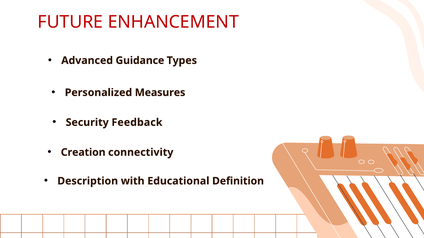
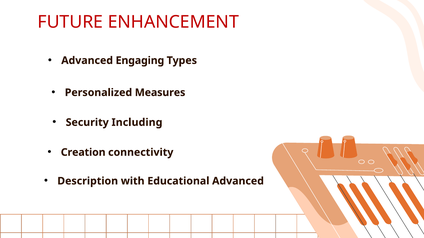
Guidance: Guidance -> Engaging
Feedback: Feedback -> Including
Educational Definition: Definition -> Advanced
